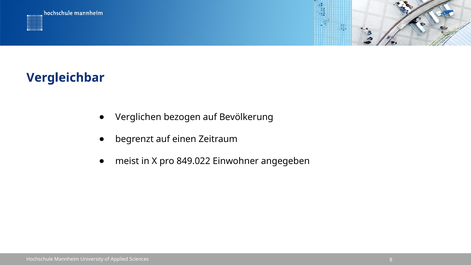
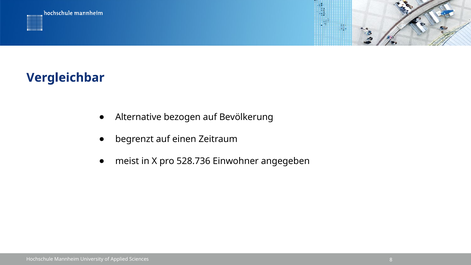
Verglichen: Verglichen -> Alternative
849.022: 849.022 -> 528.736
